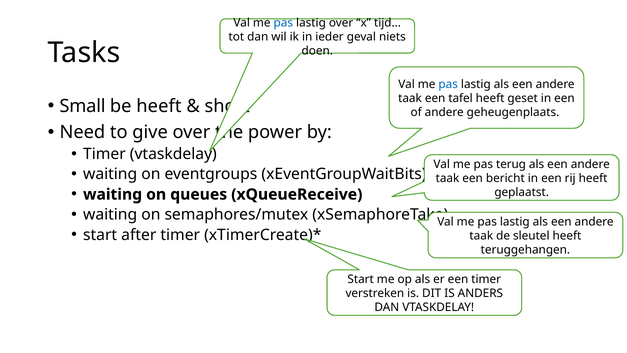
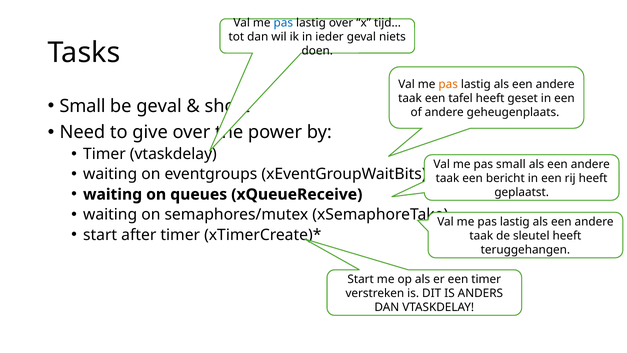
pas at (448, 84) colour: blue -> orange
be heeft: heeft -> geval
pas terug: terug -> small
